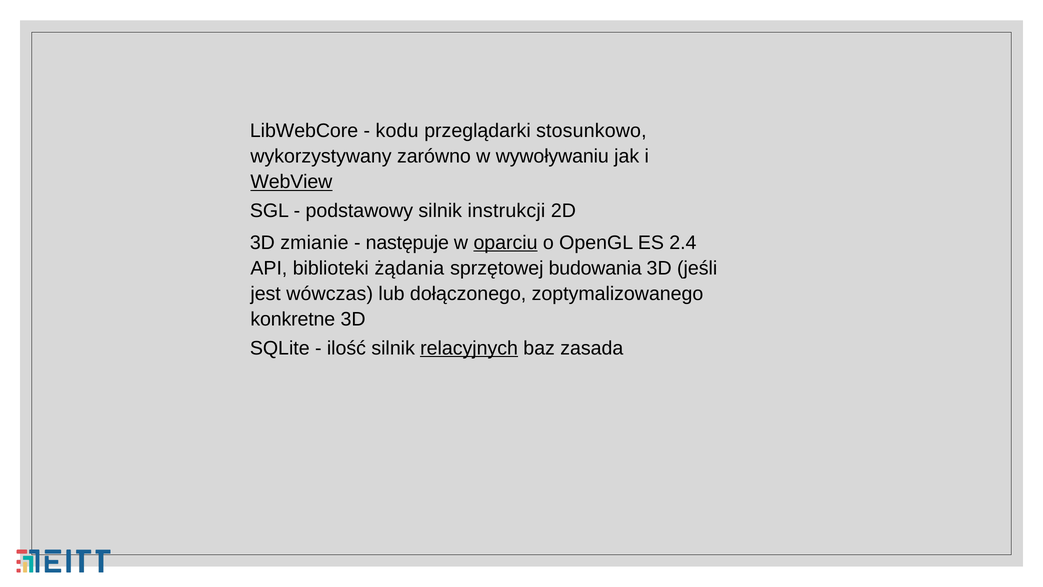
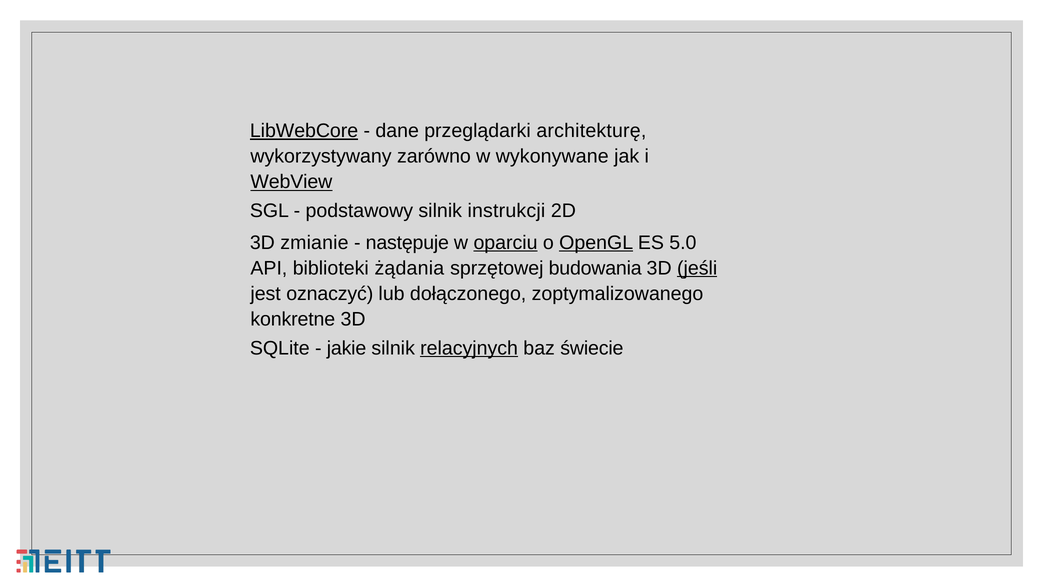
LibWebCore underline: none -> present
kodu: kodu -> dane
stosunkowo: stosunkowo -> architekturę
wywoływaniu: wywoływaniu -> wykonywane
OpenGL underline: none -> present
2.4: 2.4 -> 5.0
jeśli underline: none -> present
wówczas: wówczas -> oznaczyć
ilość: ilość -> jakie
zasada: zasada -> świecie
